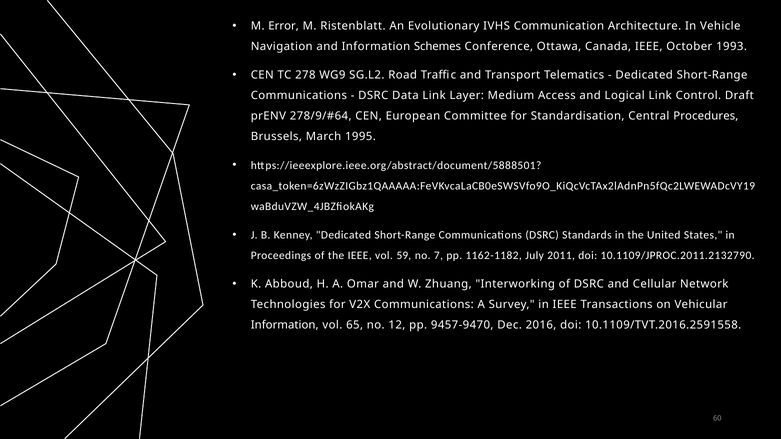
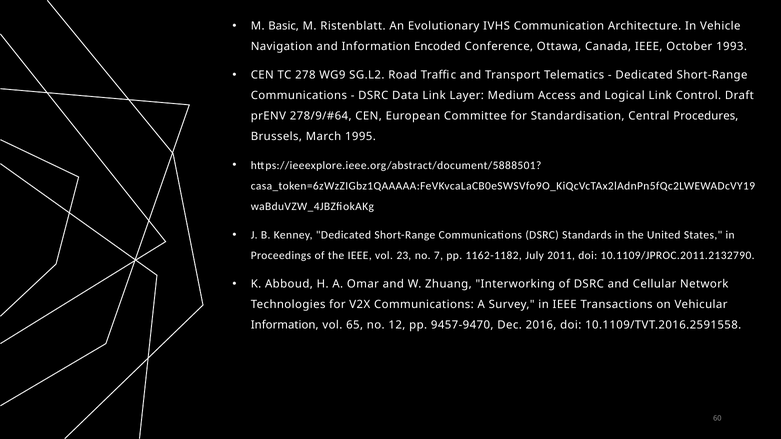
Error: Error -> Basic
Schemes: Schemes -> Encoded
59: 59 -> 23
